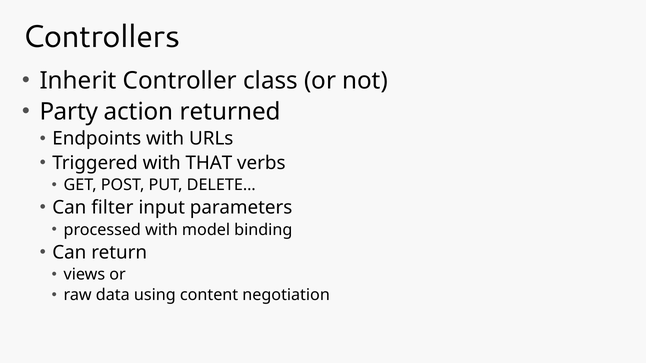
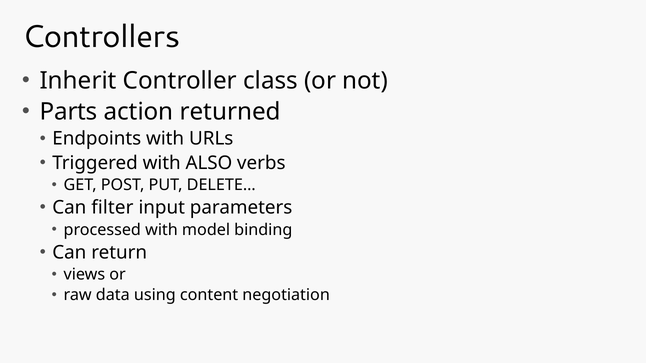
Party: Party -> Parts
THAT: THAT -> ALSO
